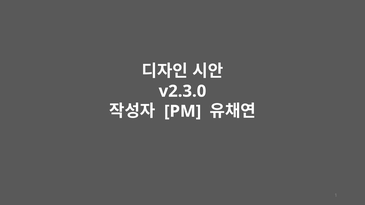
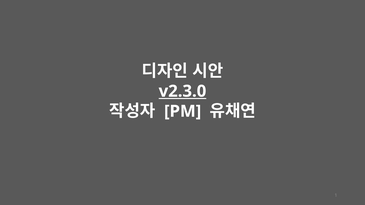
v2.3.0 underline: none -> present
